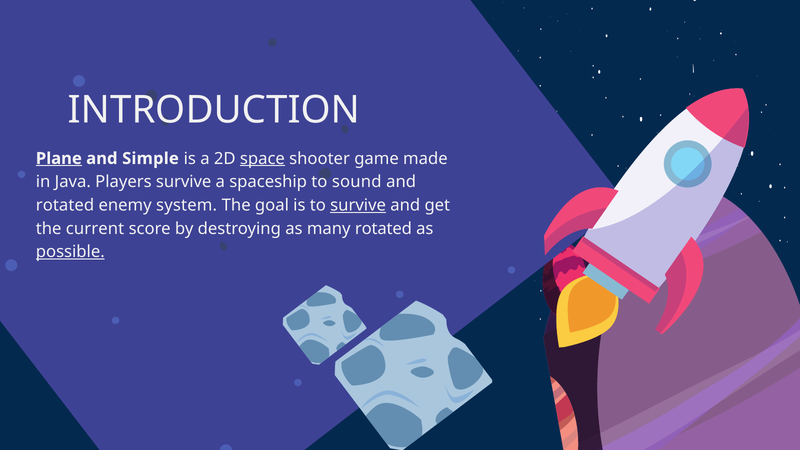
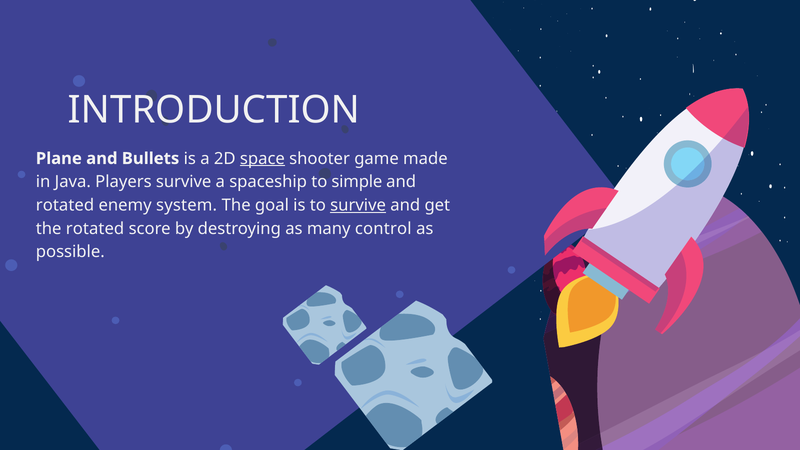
Plane underline: present -> none
Simple: Simple -> Bullets
sound: sound -> simple
the current: current -> rotated
many rotated: rotated -> control
possible underline: present -> none
